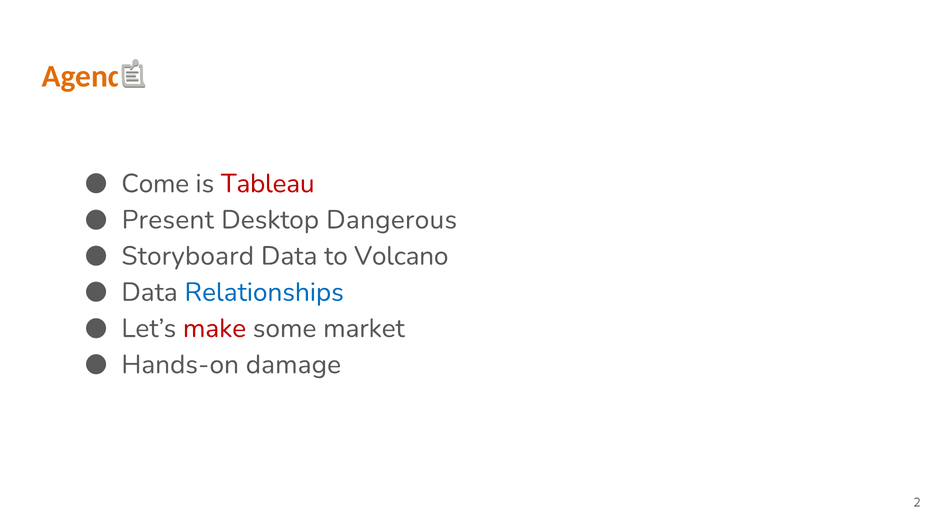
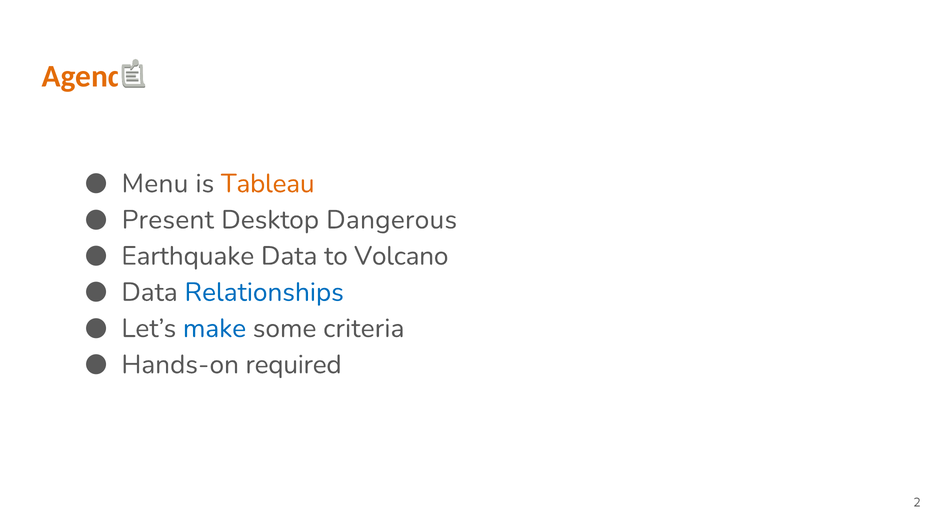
Come: Come -> Menu
Tableau colour: red -> orange
Storyboard: Storyboard -> Earthquake
make colour: red -> blue
market: market -> criteria
damage: damage -> required
